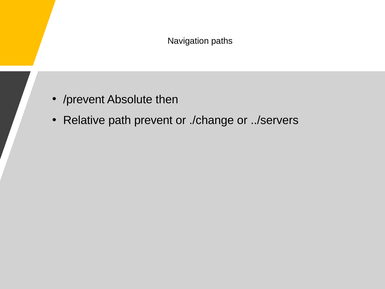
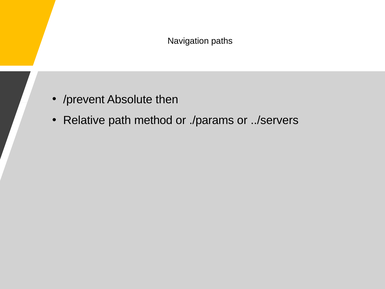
prevent: prevent -> method
./change: ./change -> ./params
